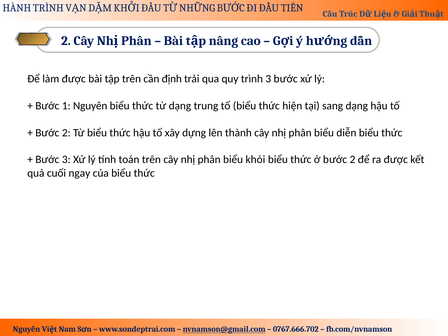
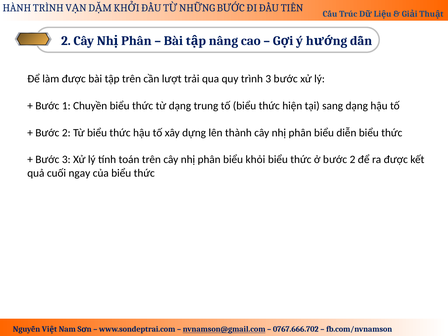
định: định -> lượt
Nguyên: Nguyên -> Chuyền
